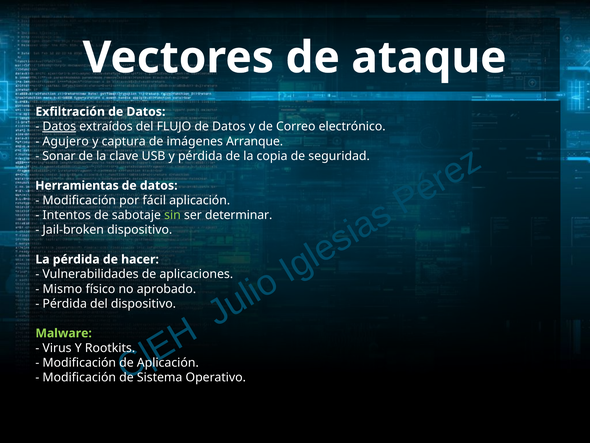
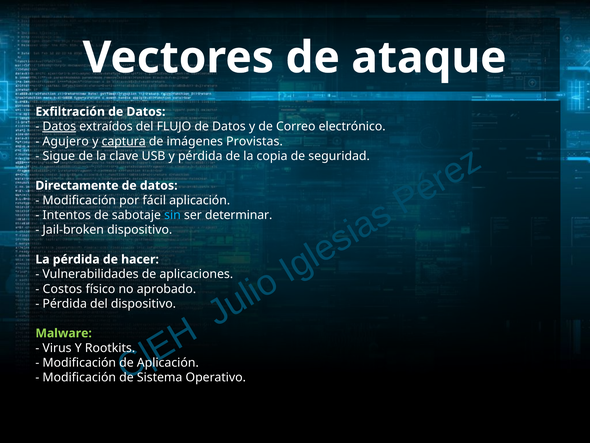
captura underline: none -> present
Arranque: Arranque -> Provistas
Sonar: Sonar -> Sigue
Herramientas: Herramientas -> Directamente
sin colour: light green -> light blue
Mismo: Mismo -> Costos
